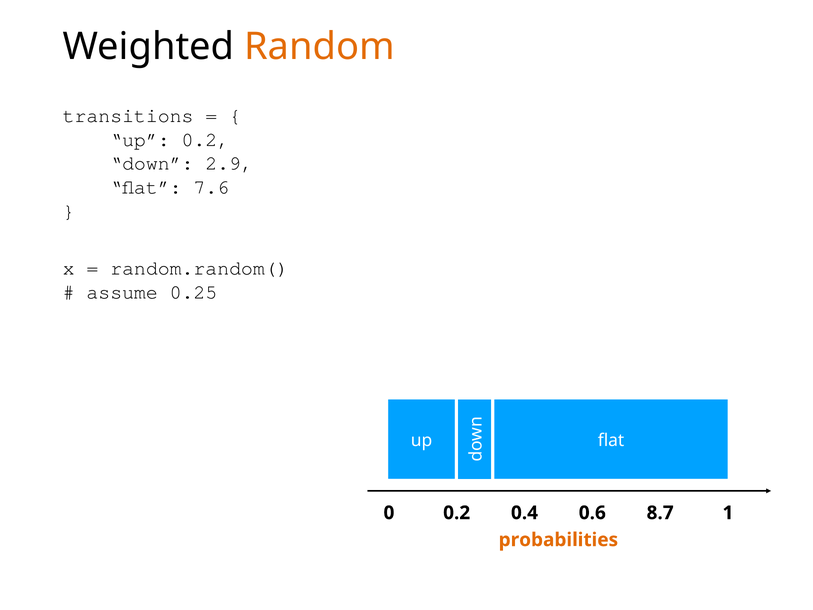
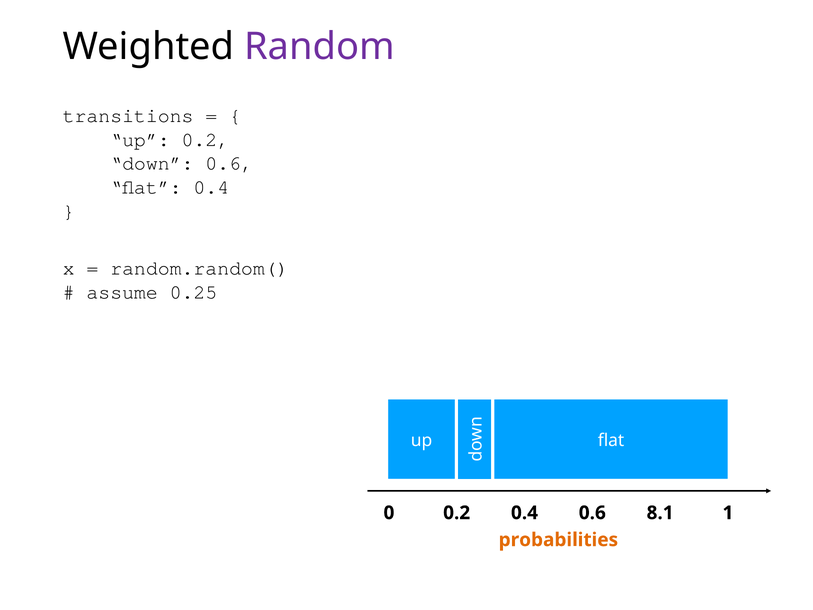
Random colour: orange -> purple
down 2.9: 2.9 -> 0.6
flat 7.6: 7.6 -> 0.4
8.7: 8.7 -> 8.1
